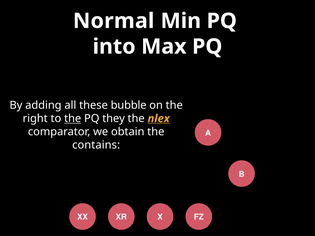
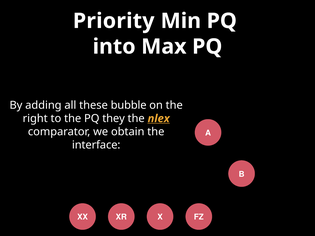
Normal: Normal -> Priority
the at (73, 119) underline: present -> none
contains: contains -> interface
